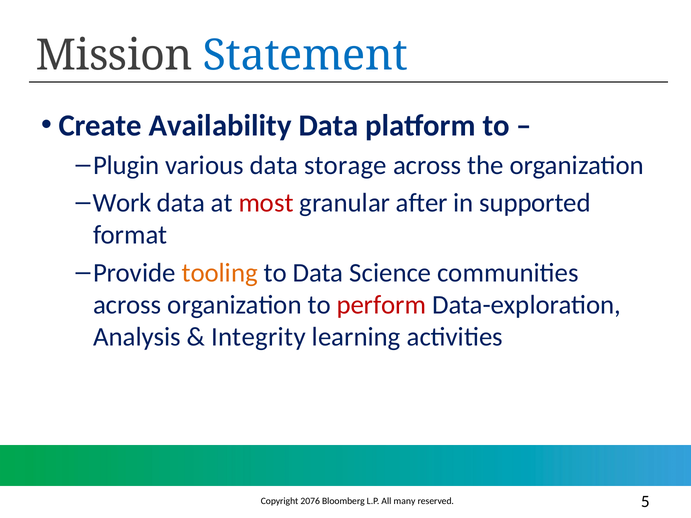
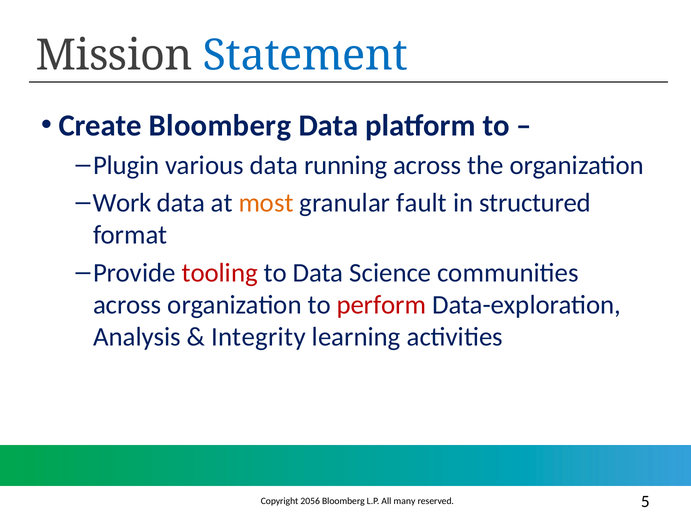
Create Availability: Availability -> Bloomberg
storage: storage -> running
most colour: red -> orange
after: after -> fault
supported: supported -> structured
tooling colour: orange -> red
2076: 2076 -> 2056
